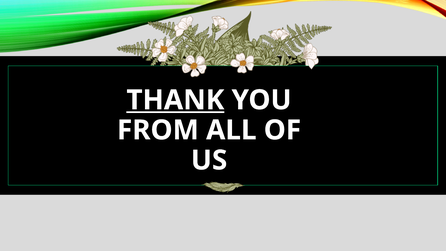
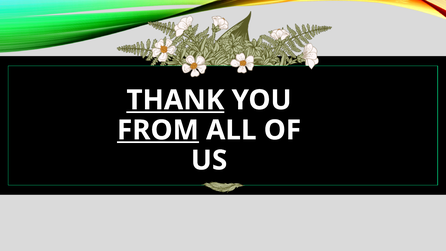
FROM underline: none -> present
